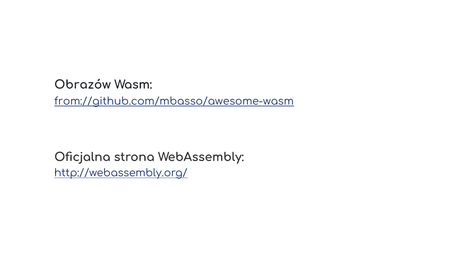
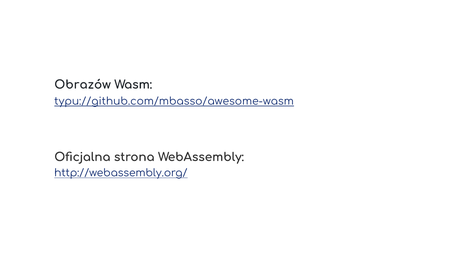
from://github.com/mbasso/awesome-wasm: from://github.com/mbasso/awesome-wasm -> typu://github.com/mbasso/awesome-wasm
